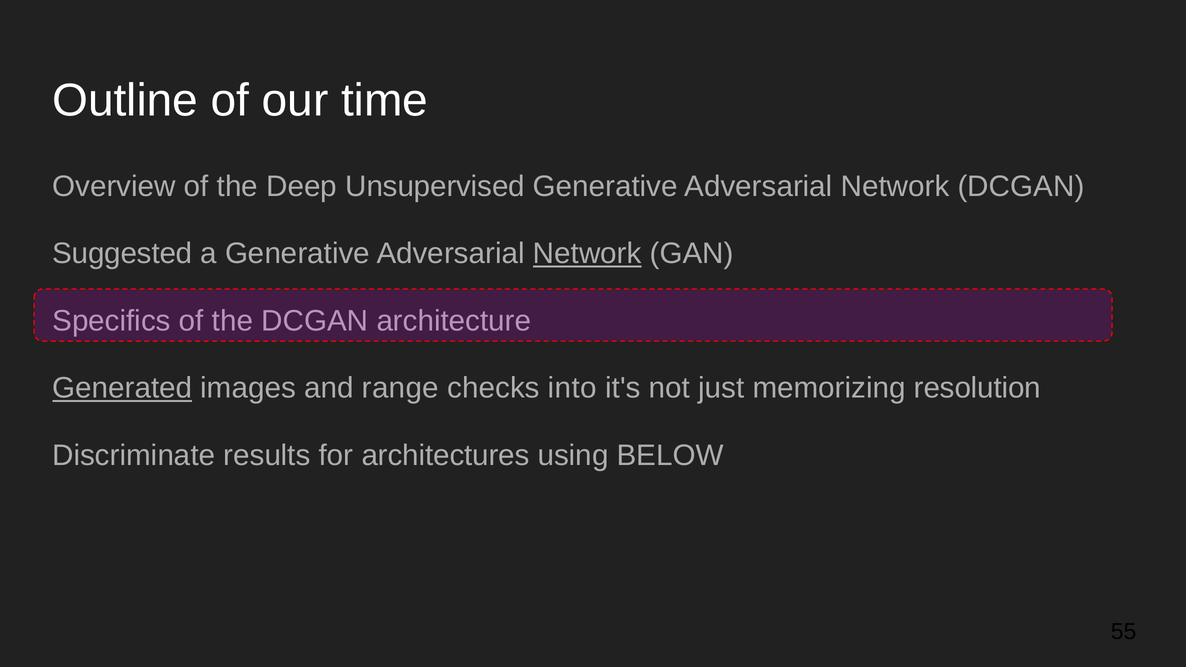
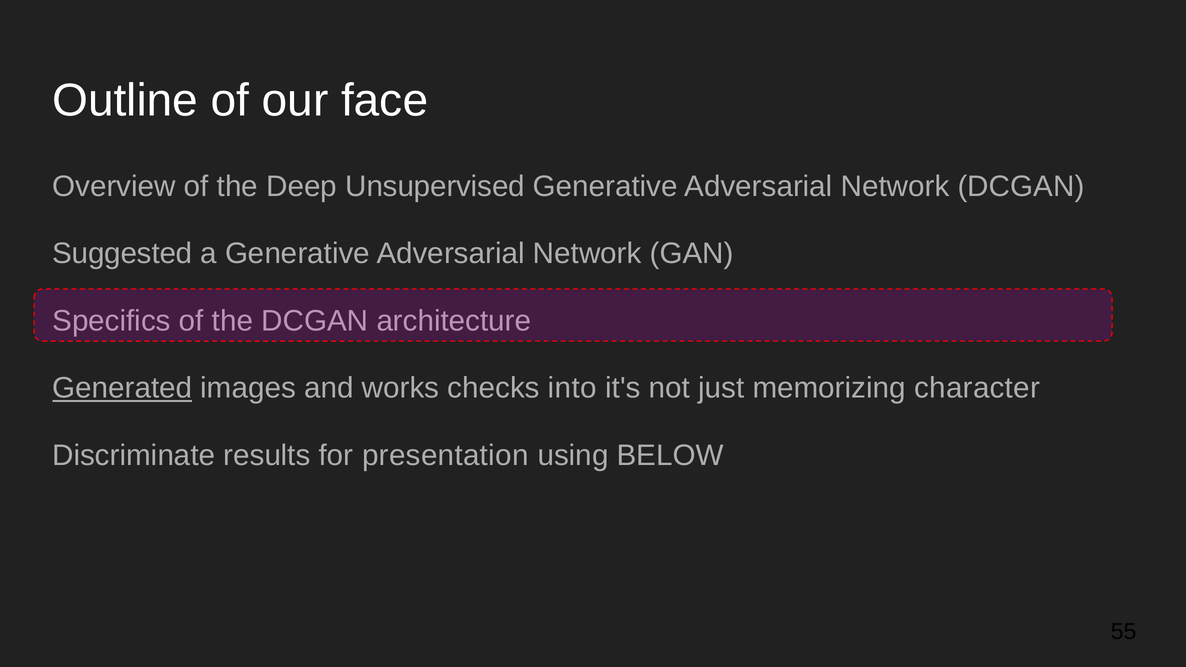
time: time -> face
Network at (587, 254) underline: present -> none
range: range -> works
resolution: resolution -> character
architectures: architectures -> presentation
